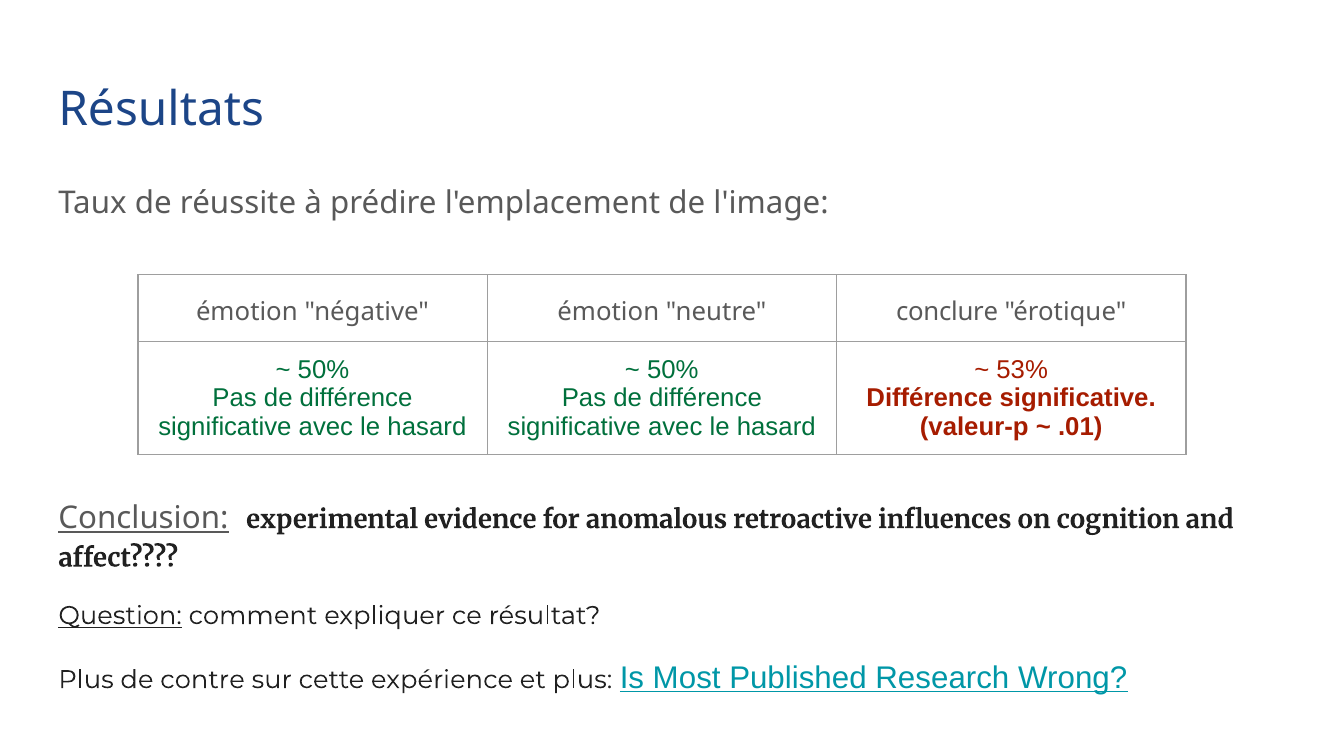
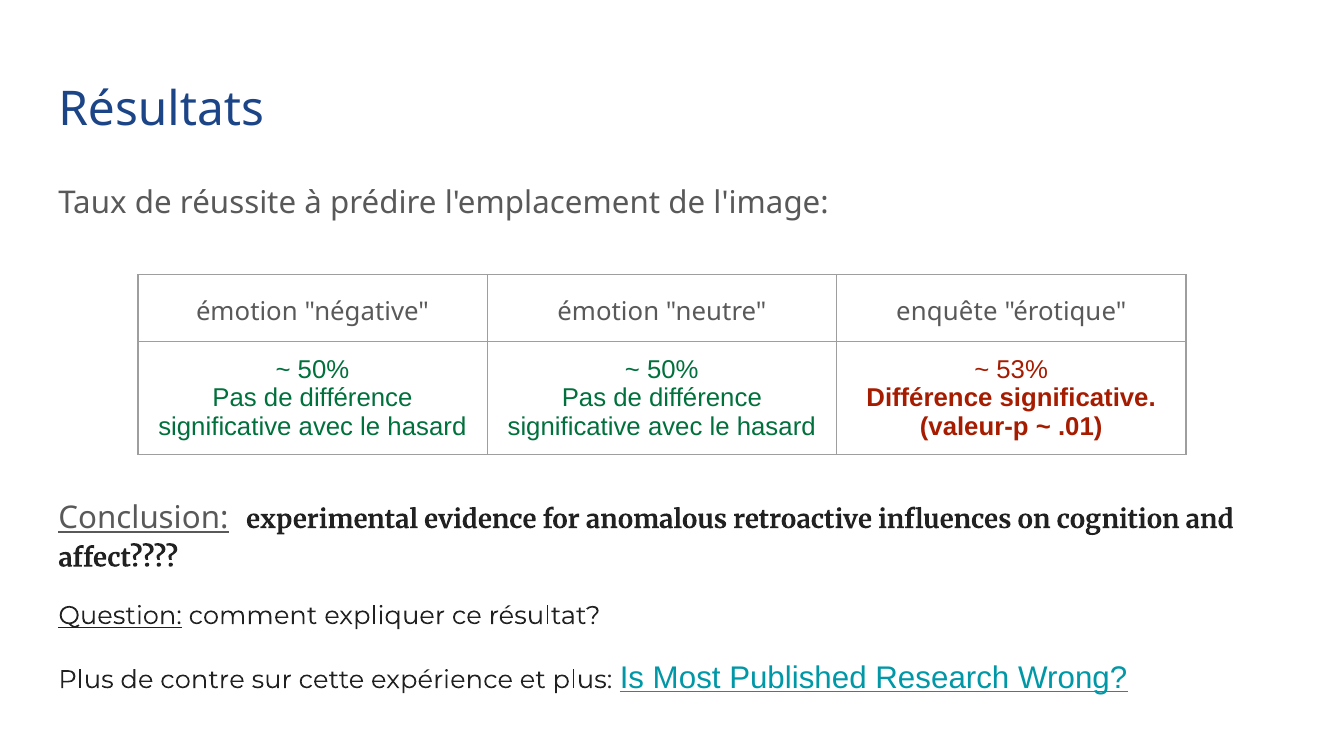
conclure: conclure -> enquête
